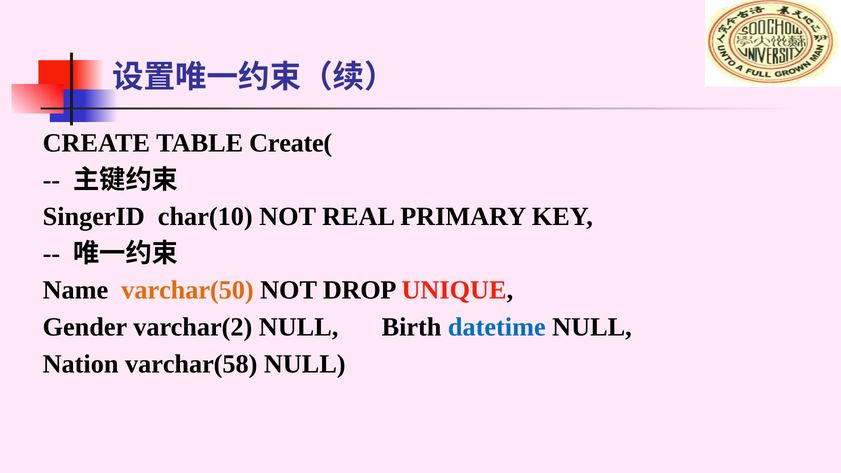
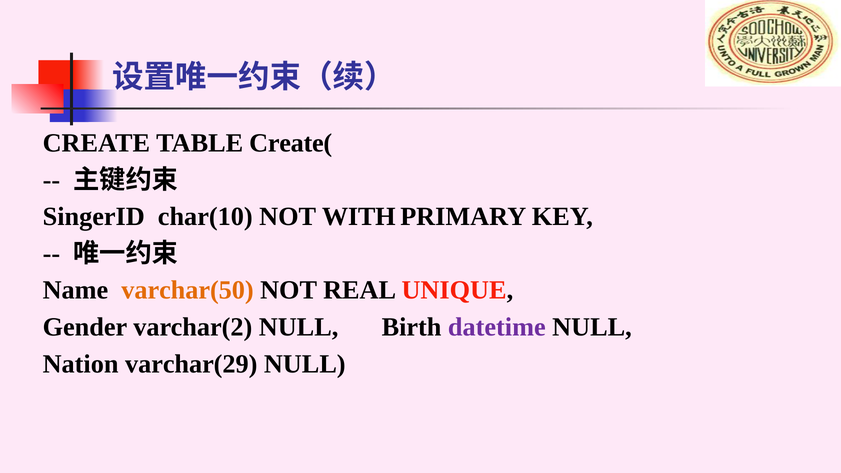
REAL: REAL -> WITH
DROP: DROP -> REAL
datetime colour: blue -> purple
varchar(58: varchar(58 -> varchar(29
